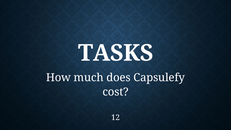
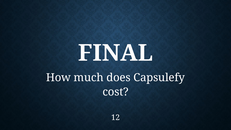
TASKS: TASKS -> FINAL
